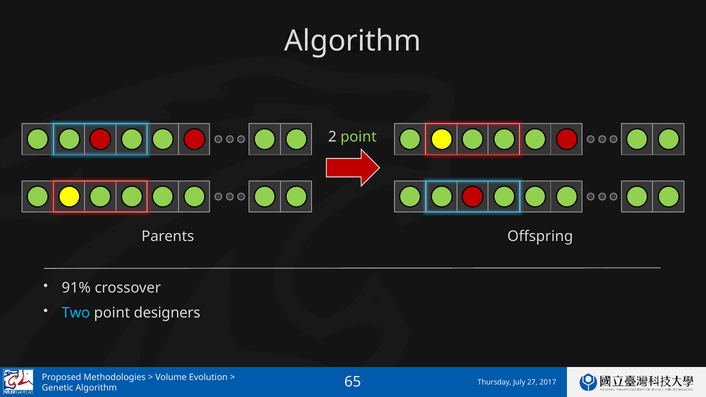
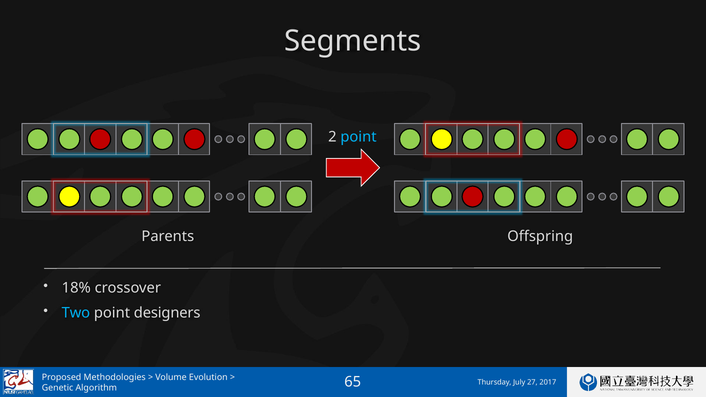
Algorithm at (353, 41): Algorithm -> Segments
point at (358, 137) colour: light green -> light blue
91%: 91% -> 18%
